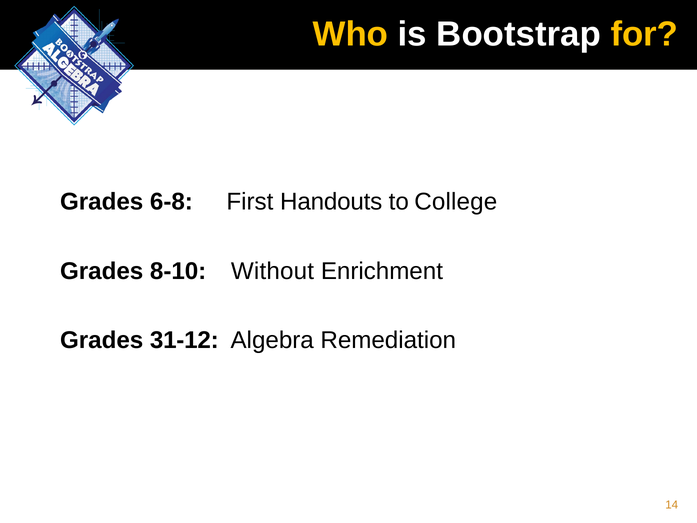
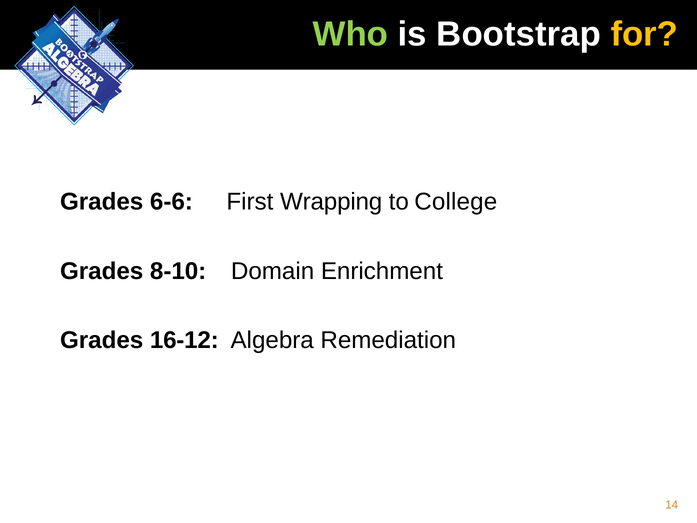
Who colour: yellow -> light green
6-8: 6-8 -> 6-6
Handouts: Handouts -> Wrapping
Without: Without -> Domain
31-12: 31-12 -> 16-12
